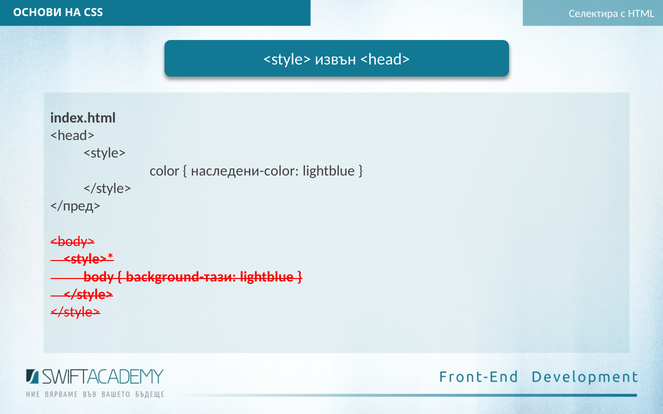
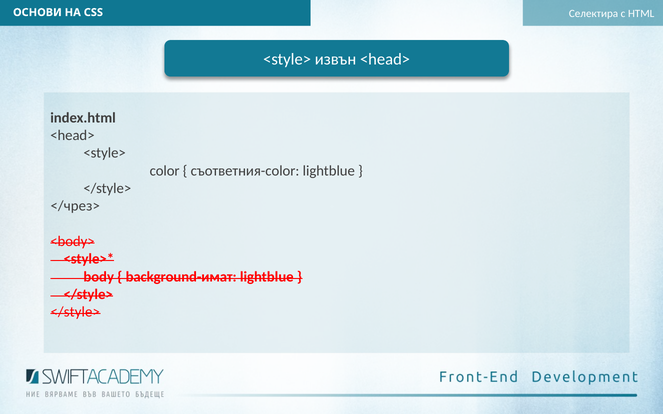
наследени-color: наследени-color -> съответния-color
</пред>: </пред> -> </чрез>
background-тази: background-тази -> background-имат
